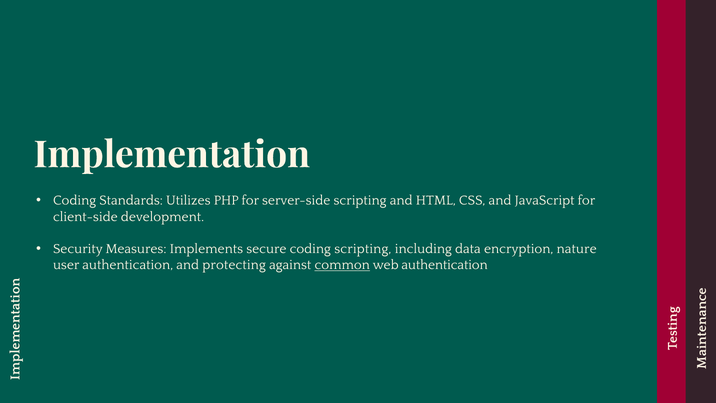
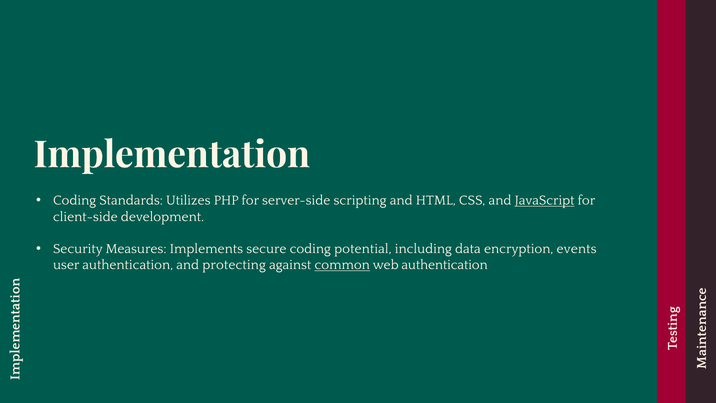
JavaScript underline: none -> present
coding scripting: scripting -> potential
nature: nature -> events
